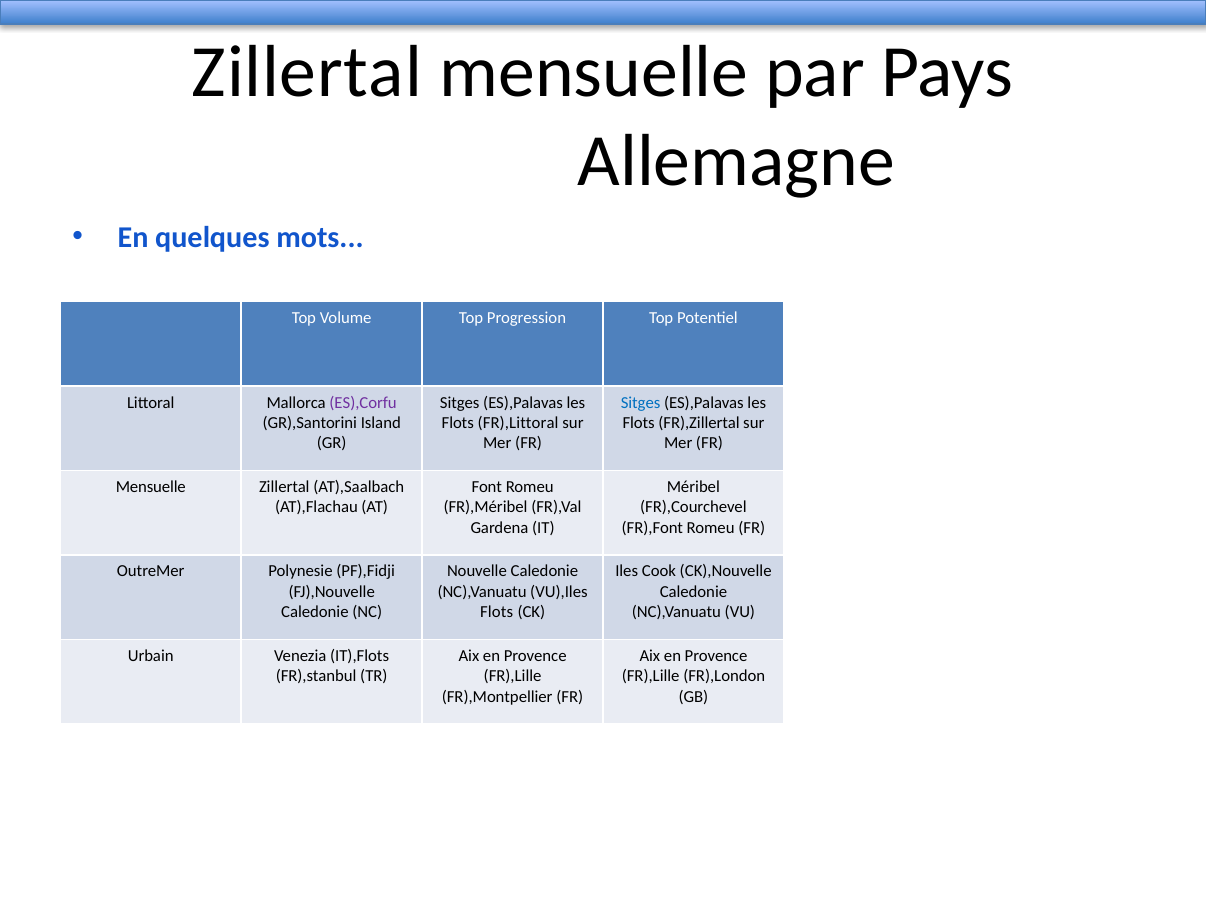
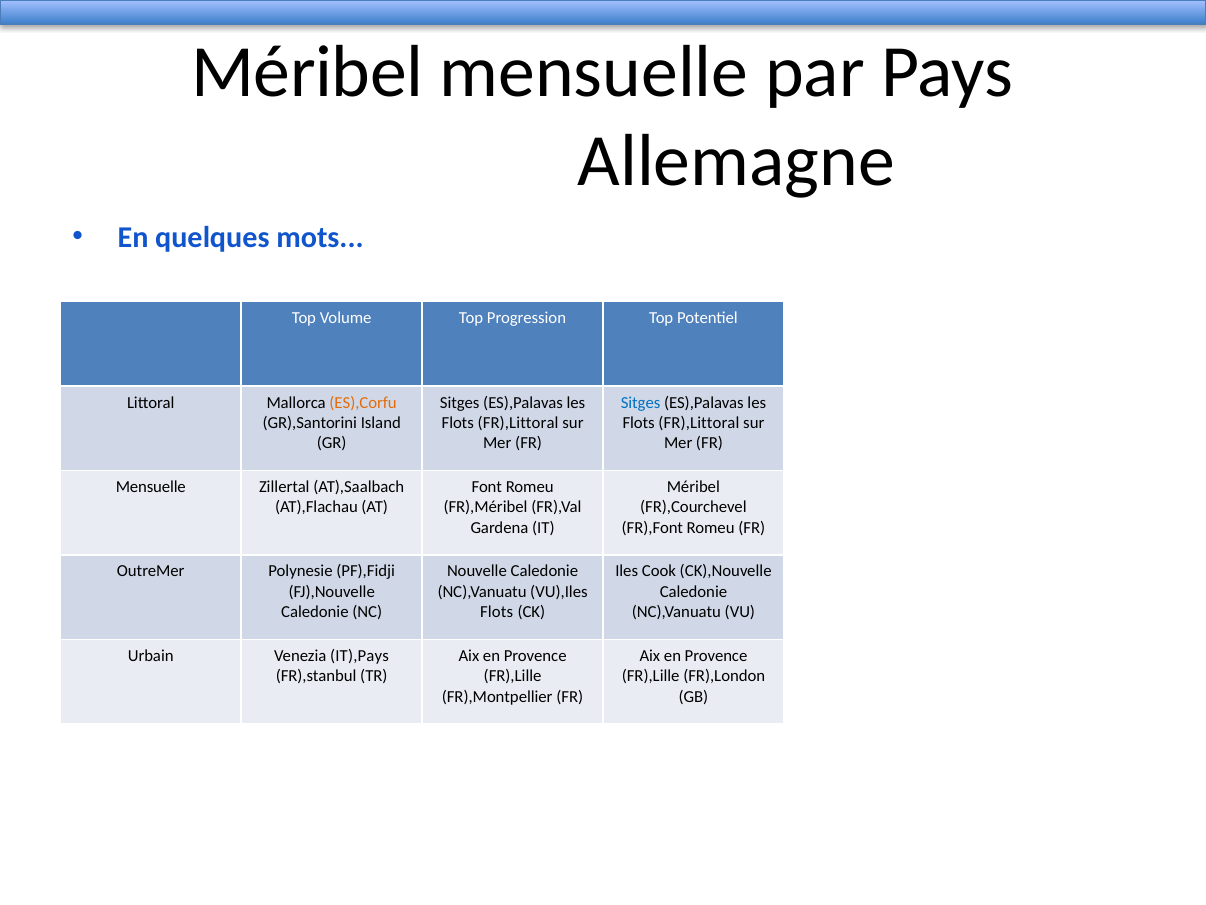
Zillertal at (307, 73): Zillertal -> Méribel
ES),Corfu colour: purple -> orange
FR),Zillertal at (699, 423): FR),Zillertal -> FR),Littoral
IT),Flots: IT),Flots -> IT),Pays
